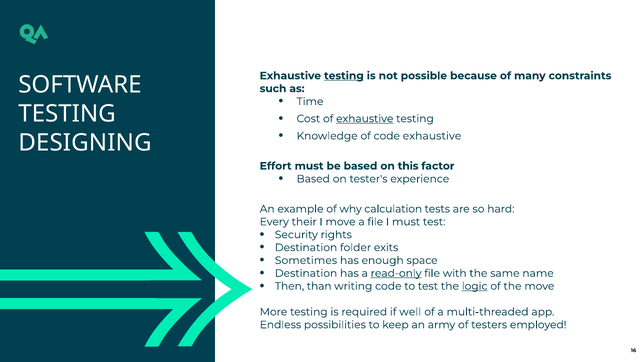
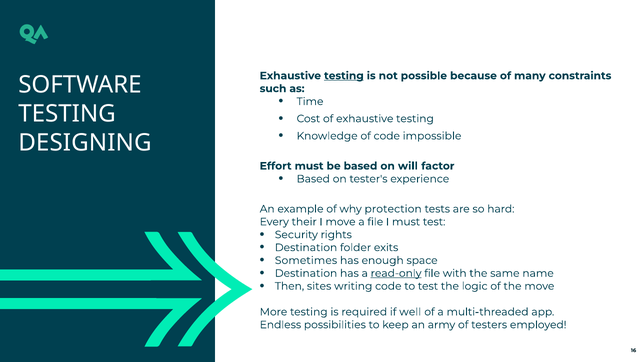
exhaustive at (365, 119) underline: present -> none
code exhaustive: exhaustive -> impossible
this: this -> will
calculation: calculation -> protection
than: than -> sites
logic underline: present -> none
